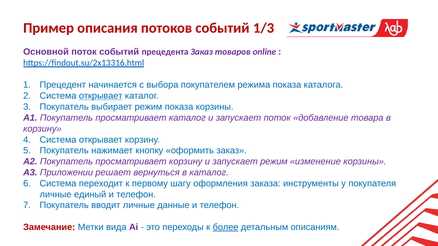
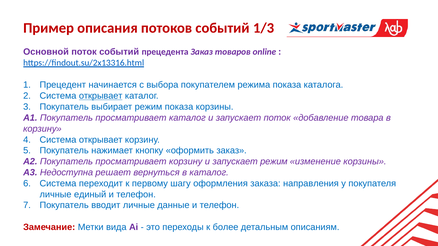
Приложении: Приложении -> Недоступна
инструменты: инструменты -> направления
более underline: present -> none
